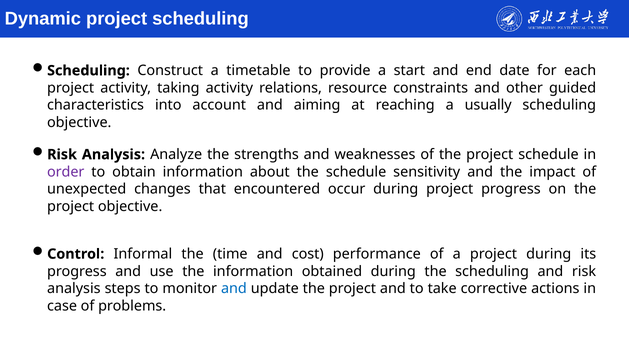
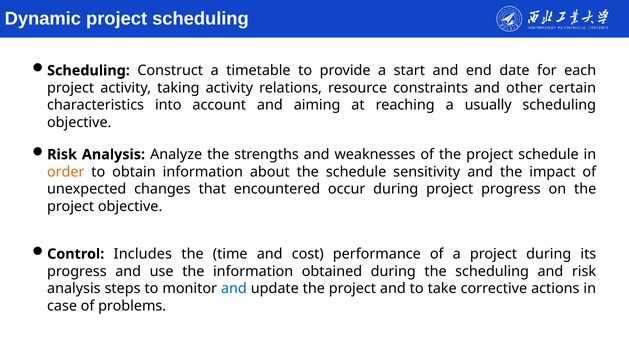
guided: guided -> certain
order colour: purple -> orange
Informal: Informal -> Includes
